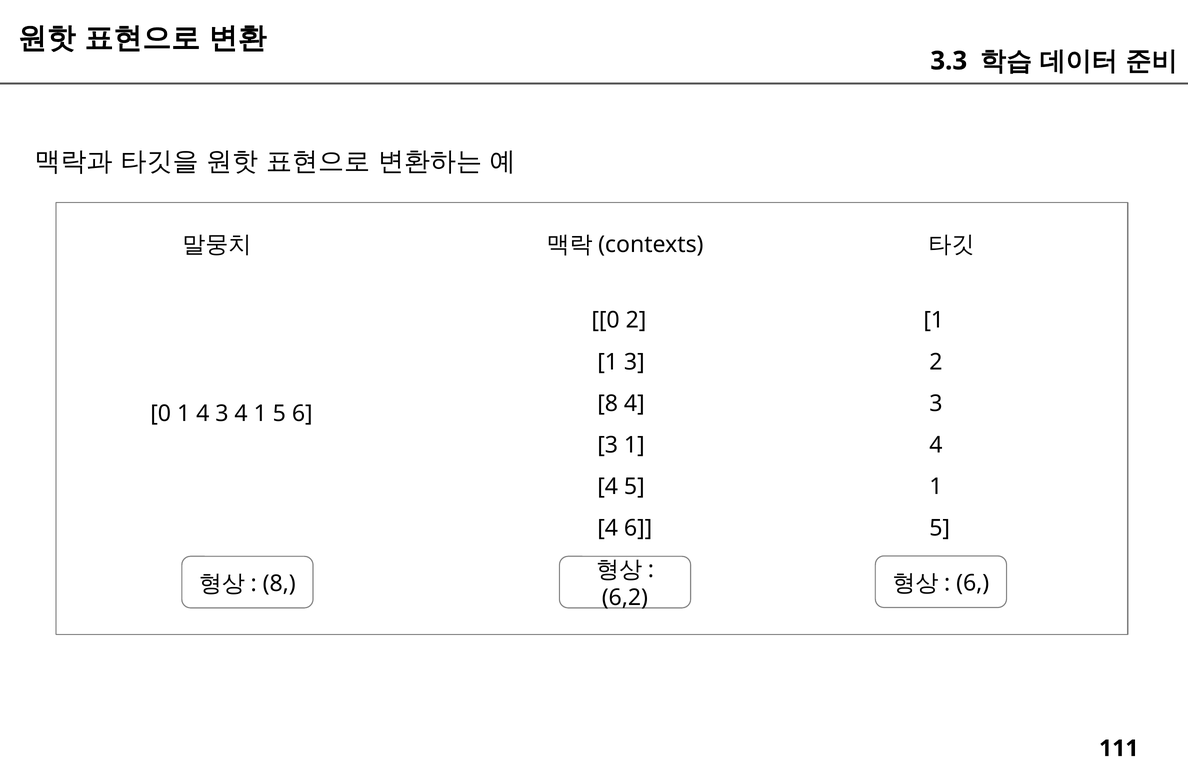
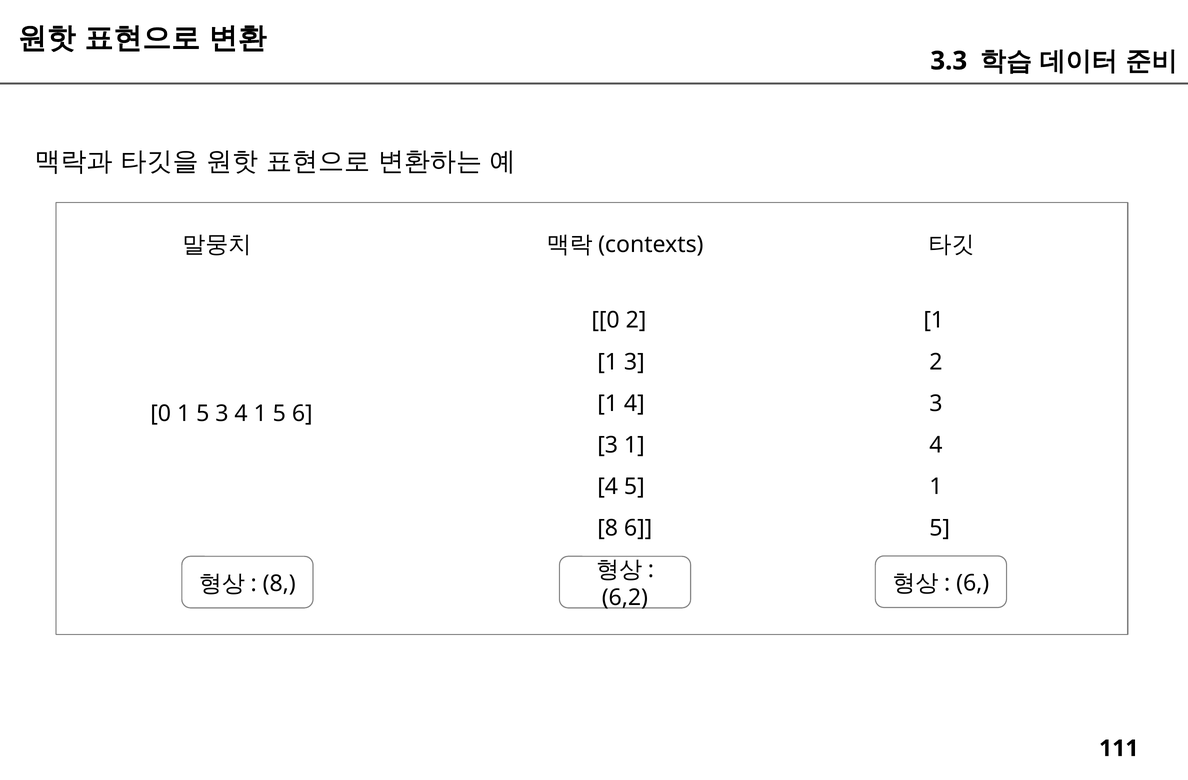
8 at (608, 404): 8 -> 1
0 1 4: 4 -> 5
4 at (608, 528): 4 -> 8
